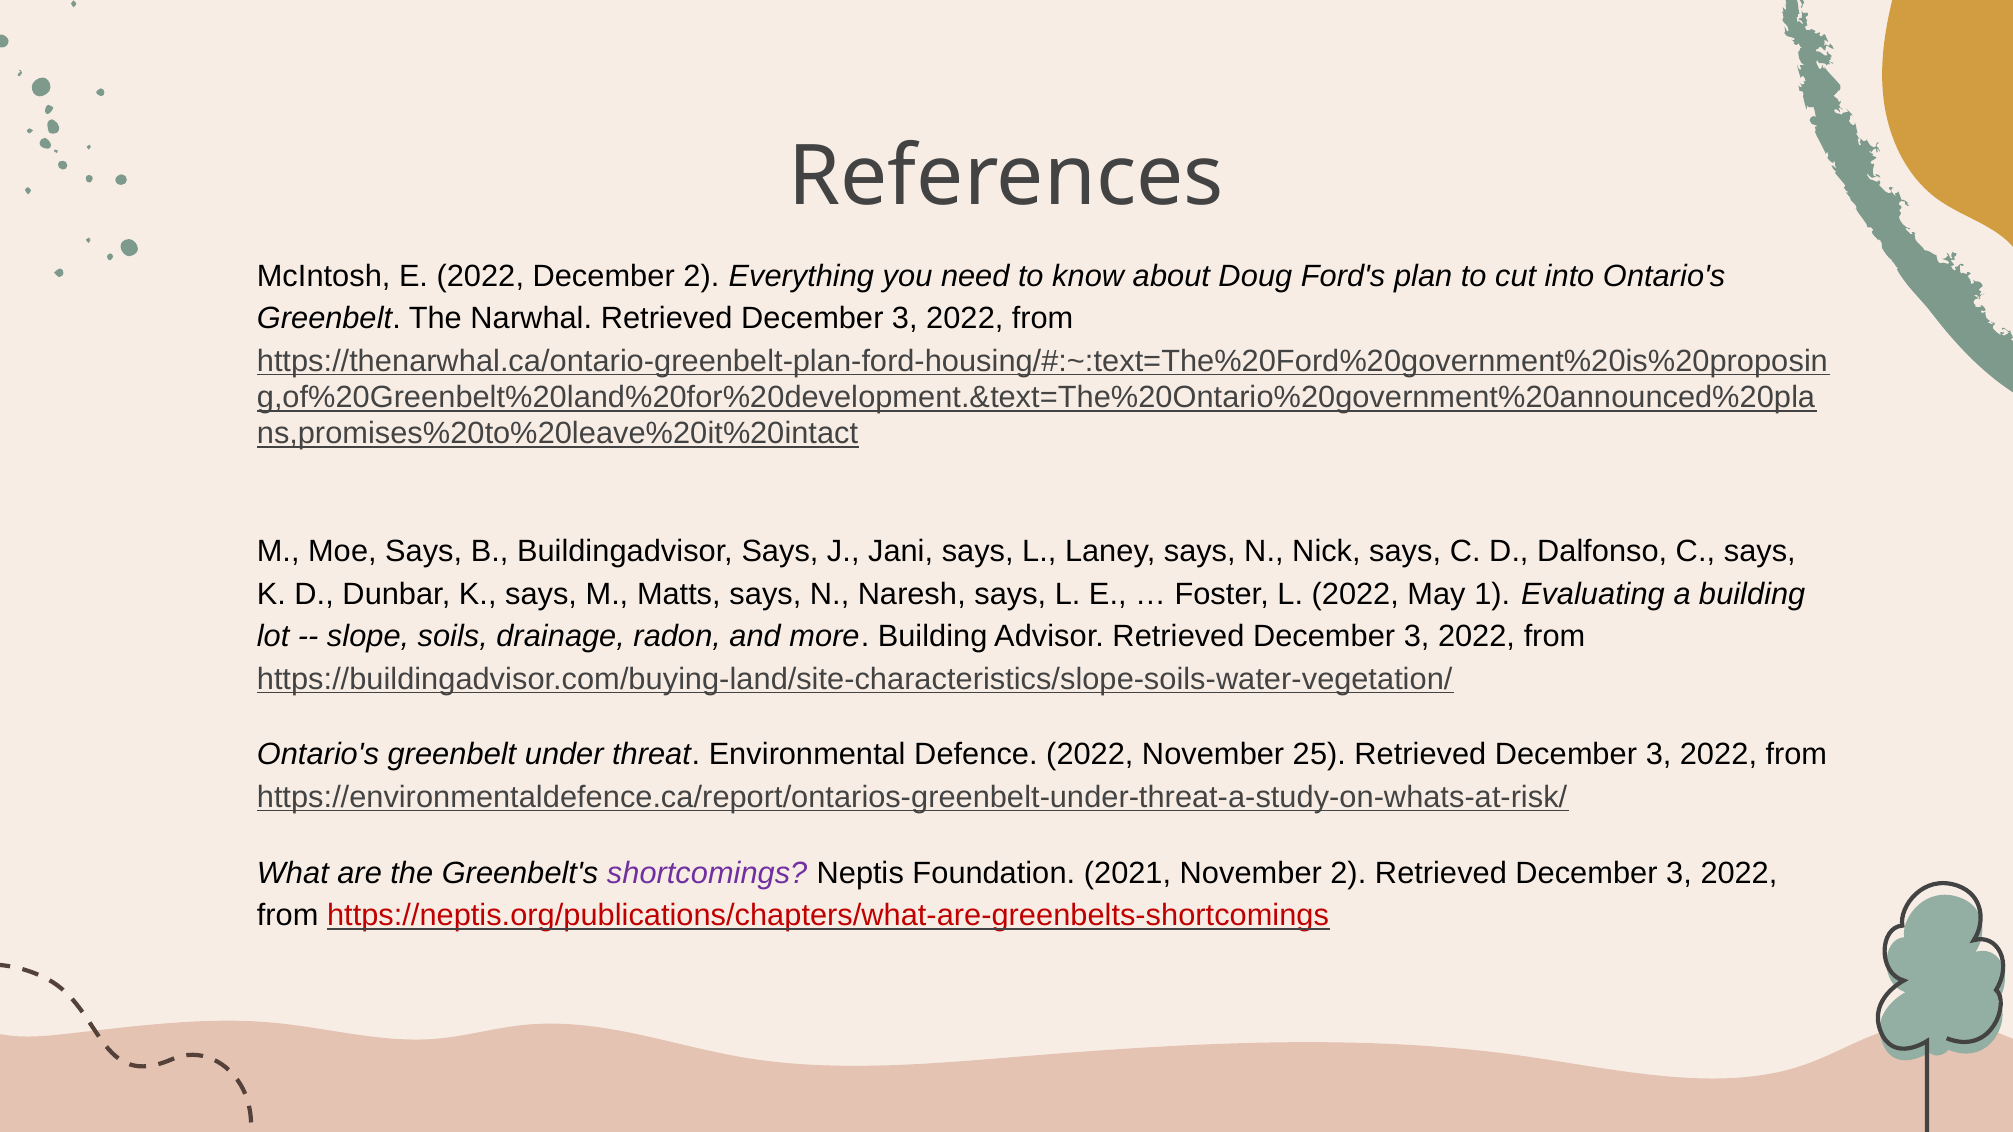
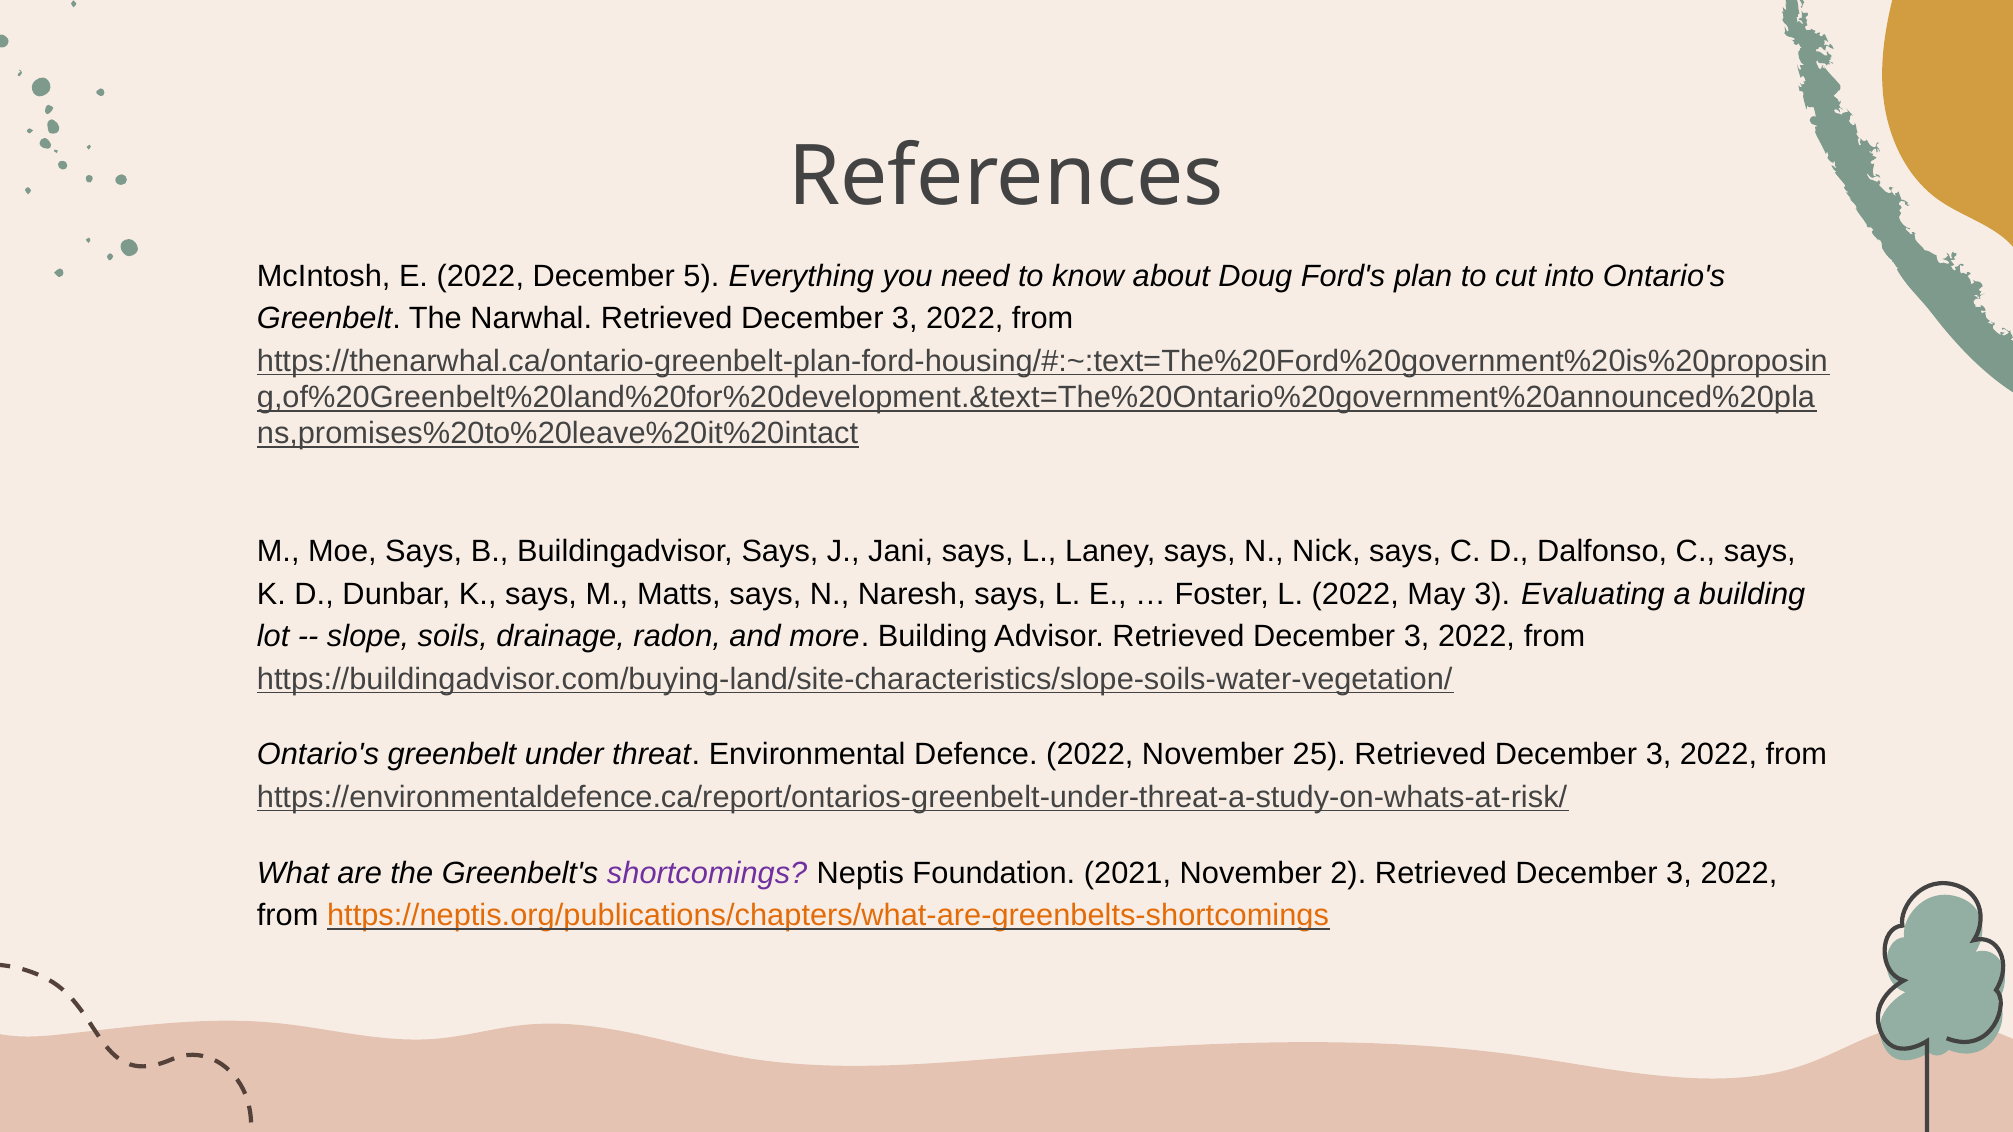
December 2: 2 -> 5
May 1: 1 -> 3
https://neptis.org/publications/chapters/what-are-greenbelts-shortcomings colour: red -> orange
